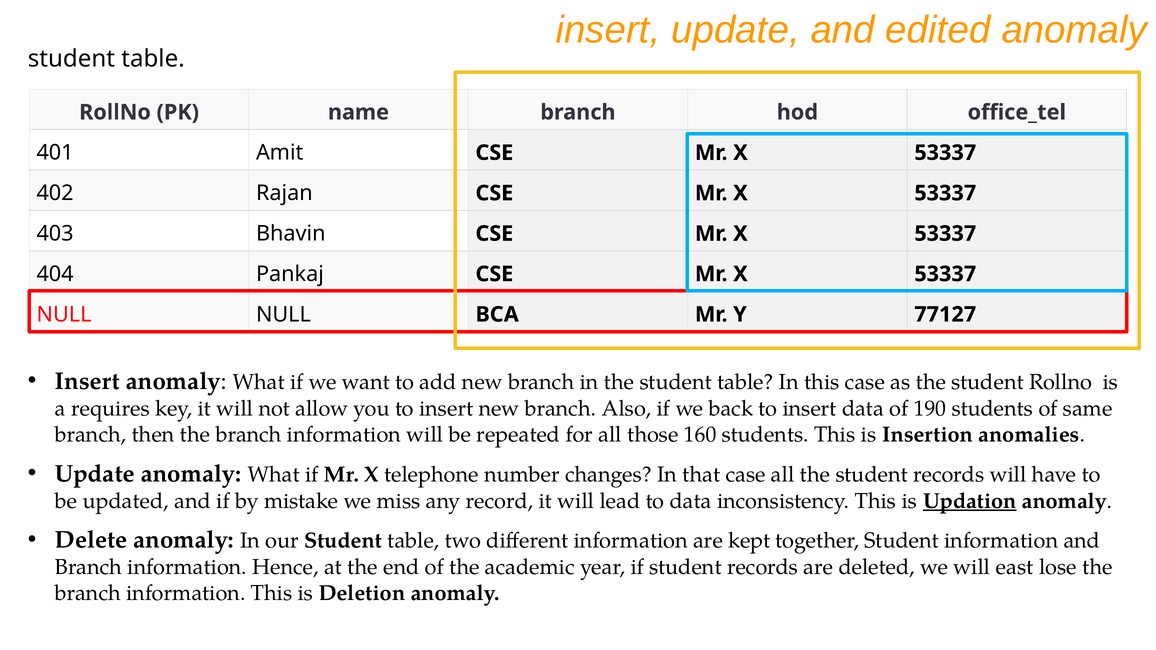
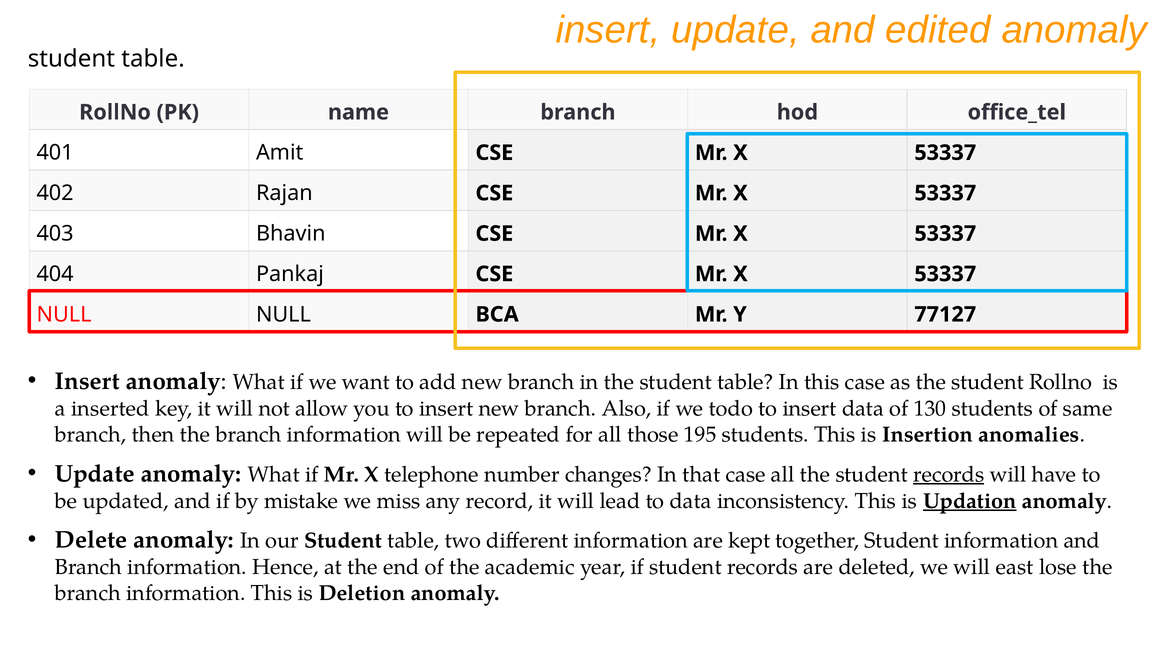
requires: requires -> inserted
back: back -> todo
190: 190 -> 130
160: 160 -> 195
records at (949, 475) underline: none -> present
